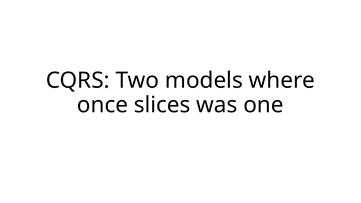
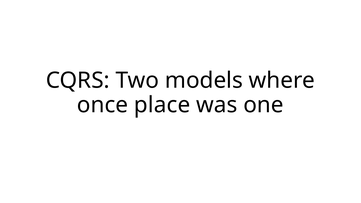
slices: slices -> place
